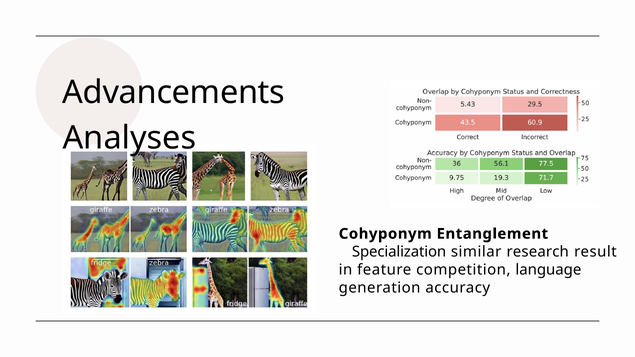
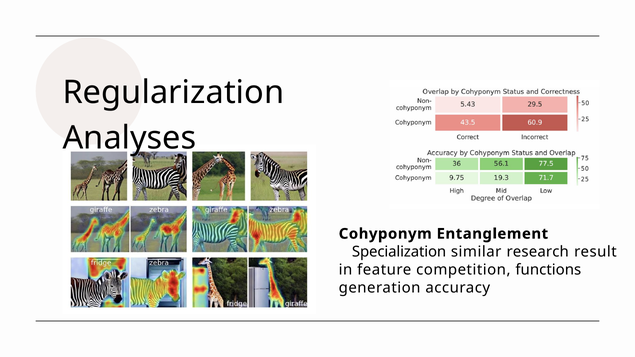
Advancements: Advancements -> Regularization
language: language -> functions
